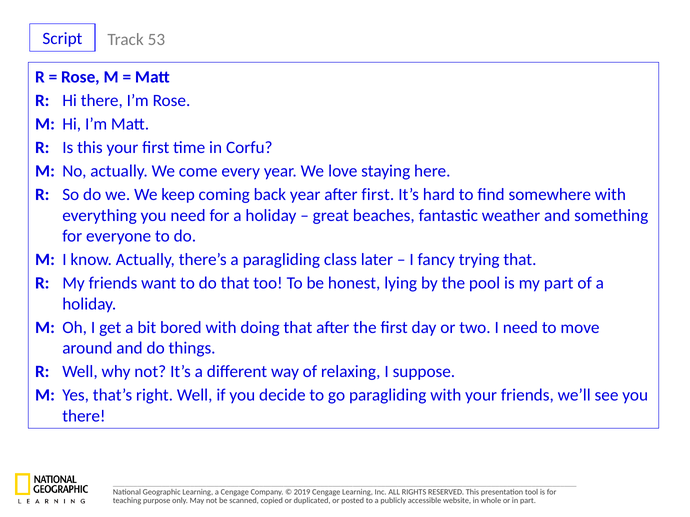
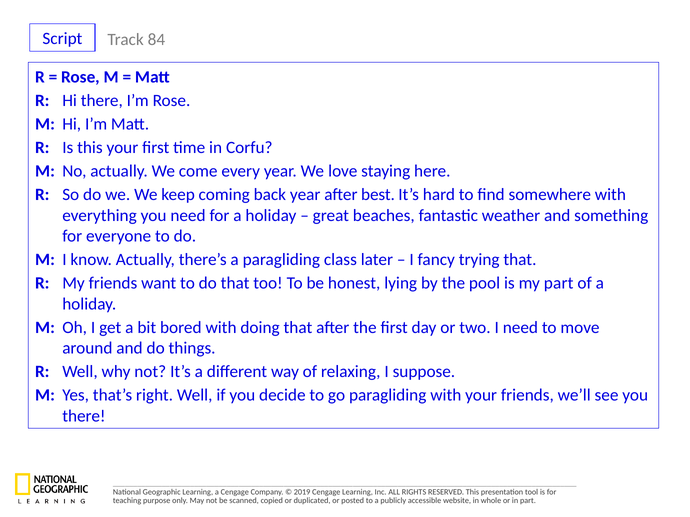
53: 53 -> 84
after first: first -> best
